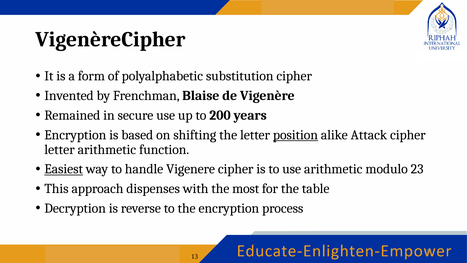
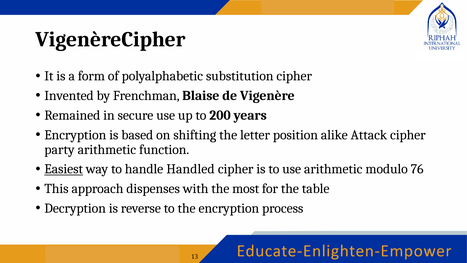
position underline: present -> none
letter at (60, 149): letter -> party
Vigenere: Vigenere -> Handled
23: 23 -> 76
